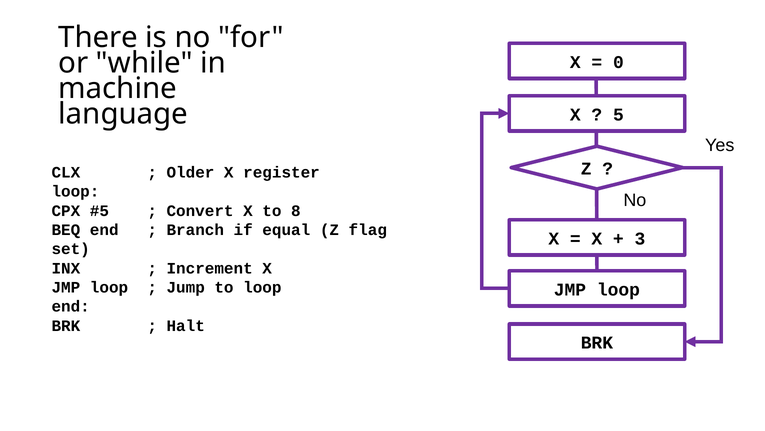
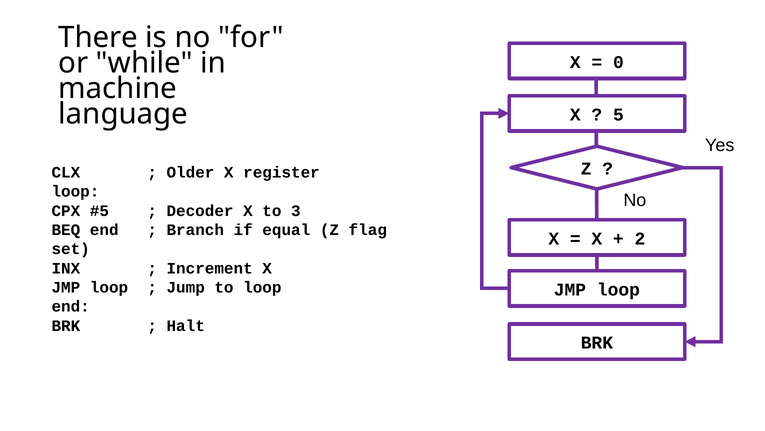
Convert: Convert -> Decoder
8: 8 -> 3
3: 3 -> 2
